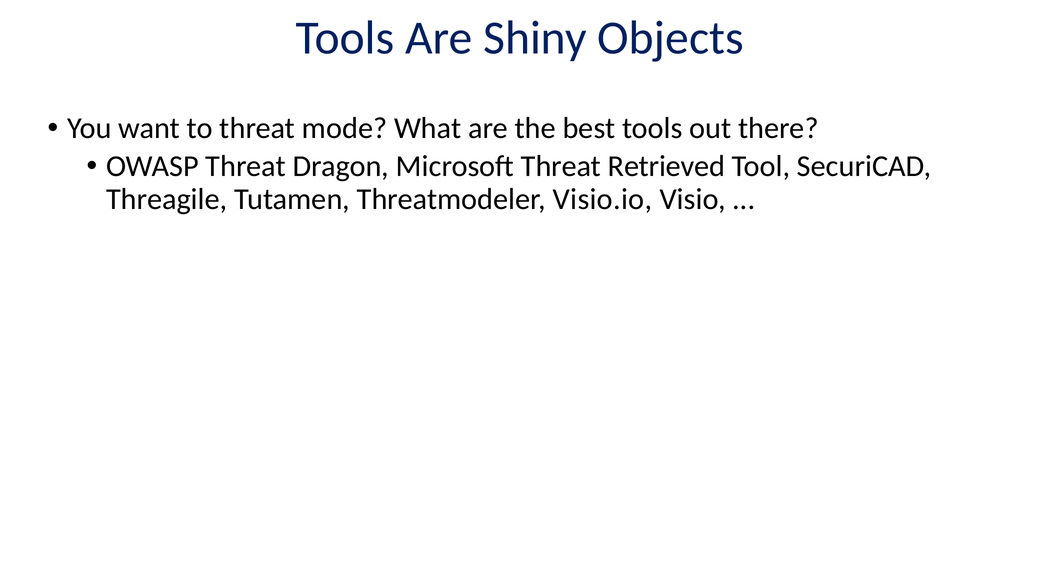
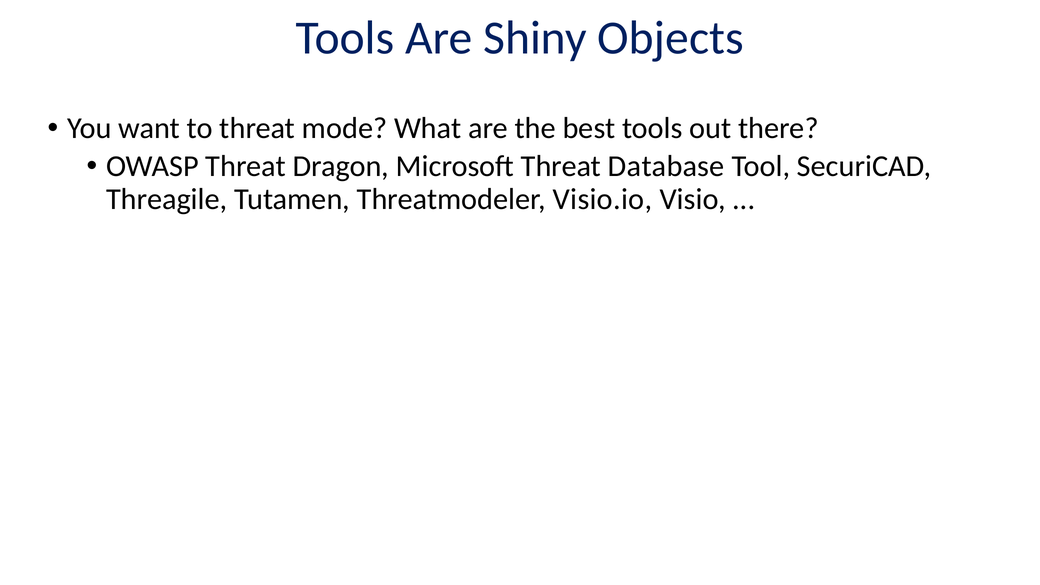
Retrieved: Retrieved -> Database
